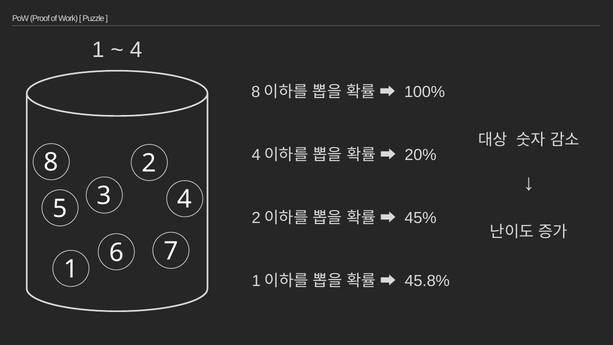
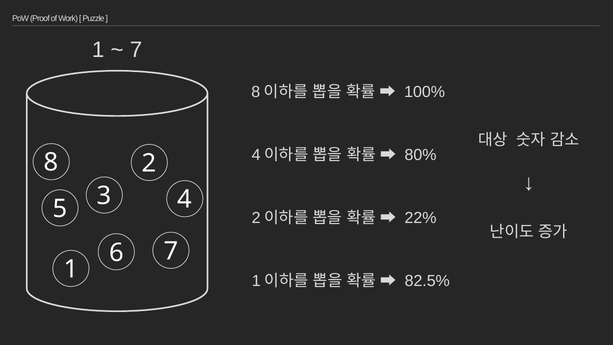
4 at (136, 50): 4 -> 7
20%: 20% -> 80%
45%: 45% -> 22%
45.8%: 45.8% -> 82.5%
